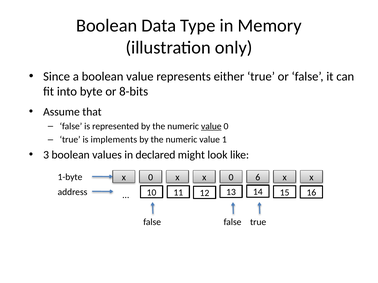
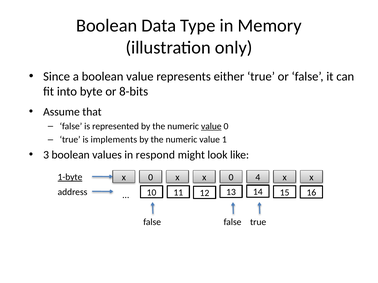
declared: declared -> respond
1-byte underline: none -> present
6: 6 -> 4
